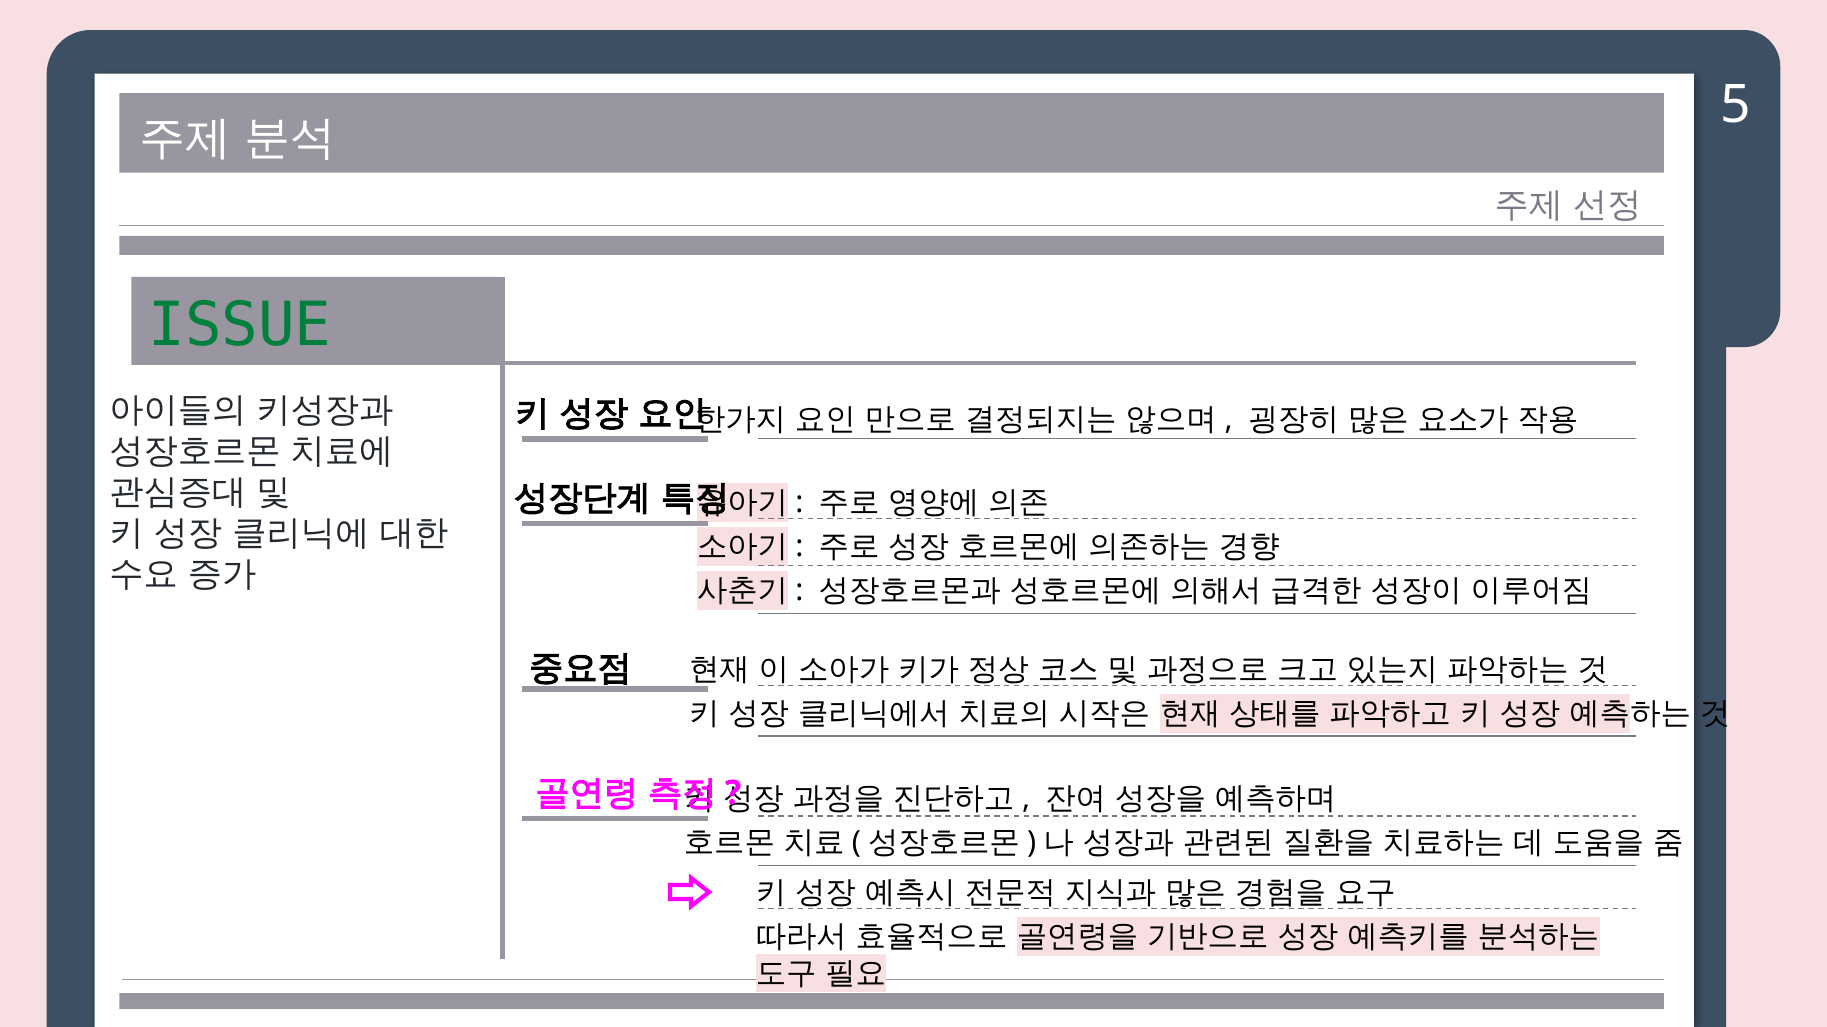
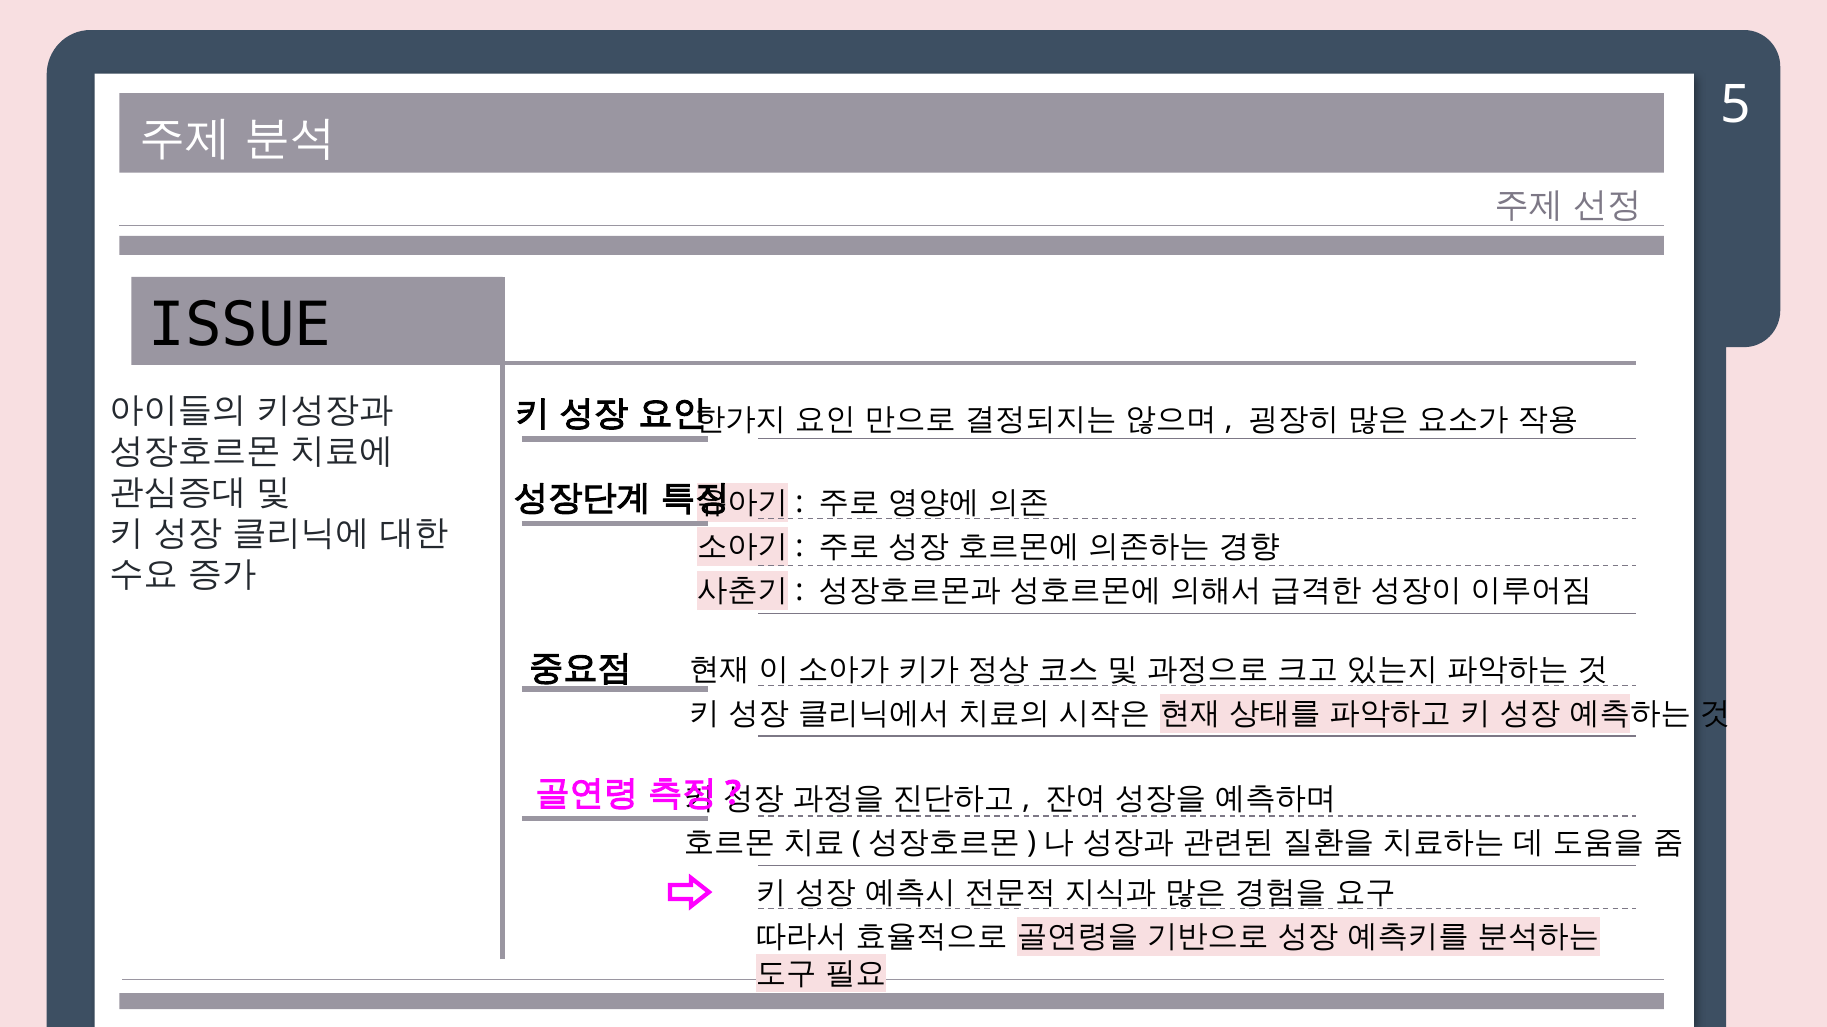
ISSUE colour: green -> black
